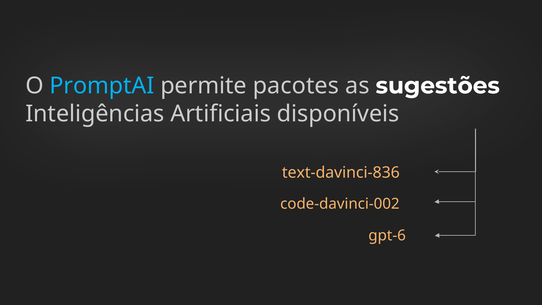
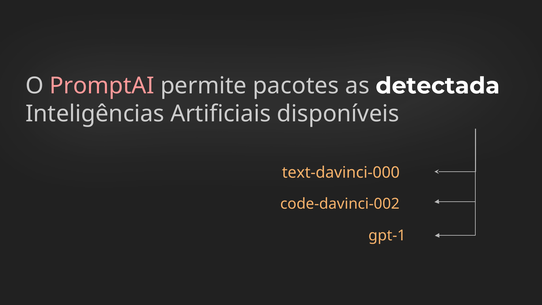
PromptAI colour: light blue -> pink
sugestões: sugestões -> detectada
text-davinci-836: text-davinci-836 -> text-davinci-000
gpt-6: gpt-6 -> gpt-1
